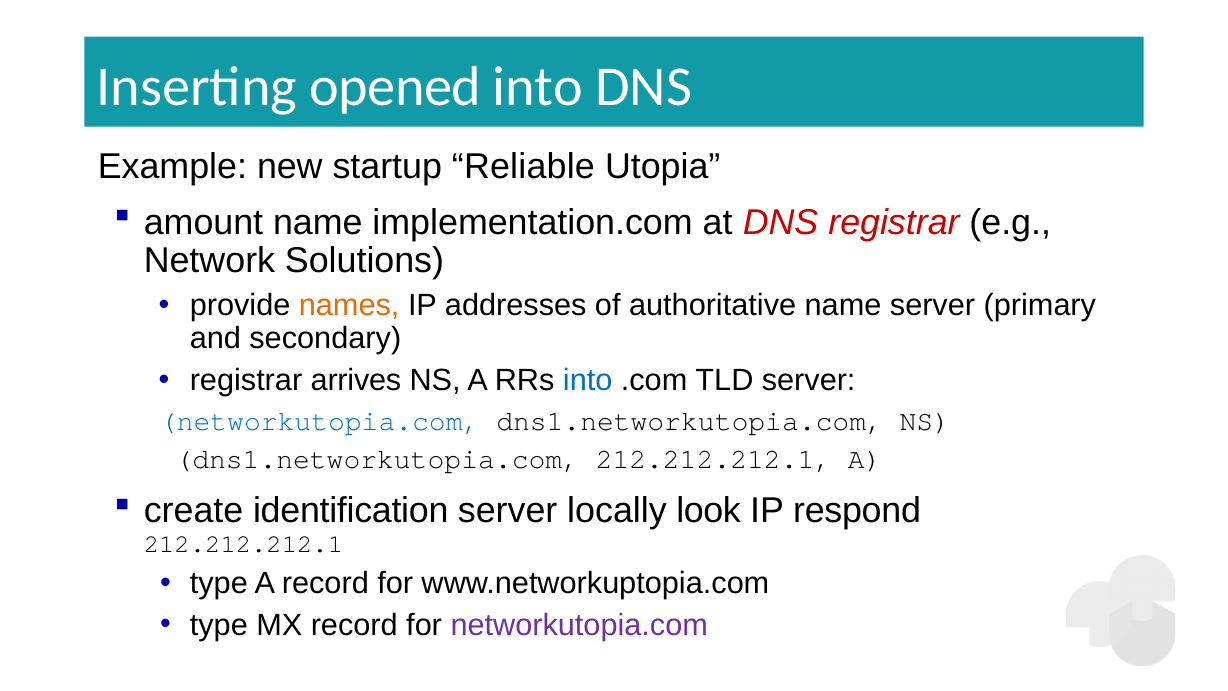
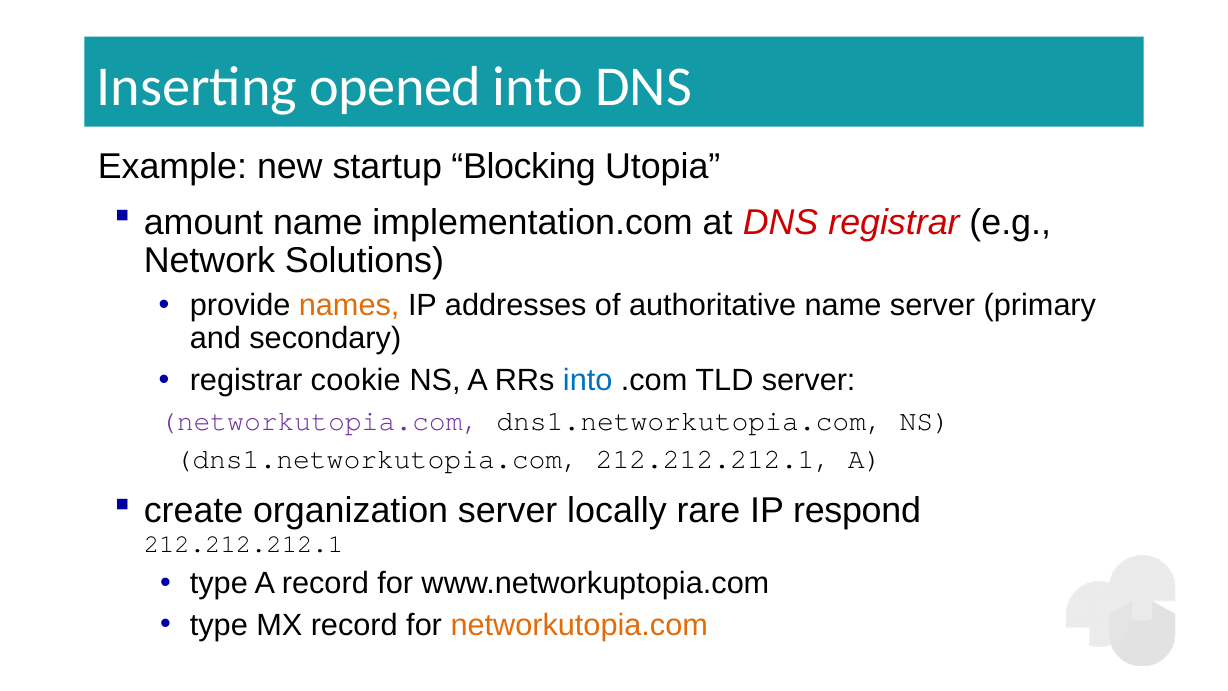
Reliable: Reliable -> Blocking
arrives: arrives -> cookie
networkutopia.com at (320, 421) colour: blue -> purple
identification: identification -> organization
look: look -> rare
networkutopia.com at (579, 625) colour: purple -> orange
